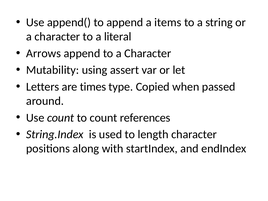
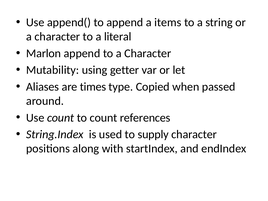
Arrows: Arrows -> Marlon
assert: assert -> getter
Letters: Letters -> Aliases
length: length -> supply
